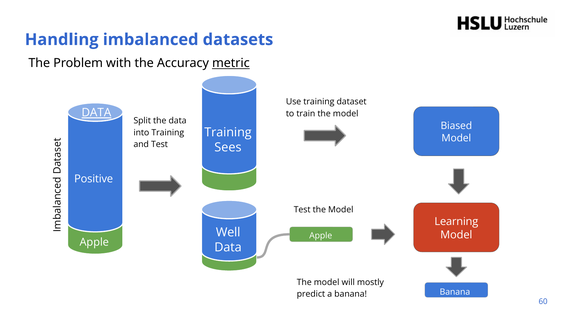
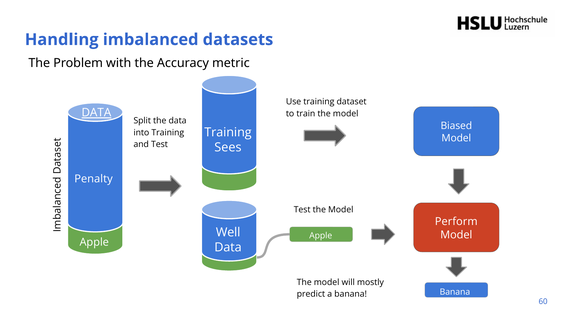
metric underline: present -> none
Positive: Positive -> Penalty
Learning: Learning -> Perform
